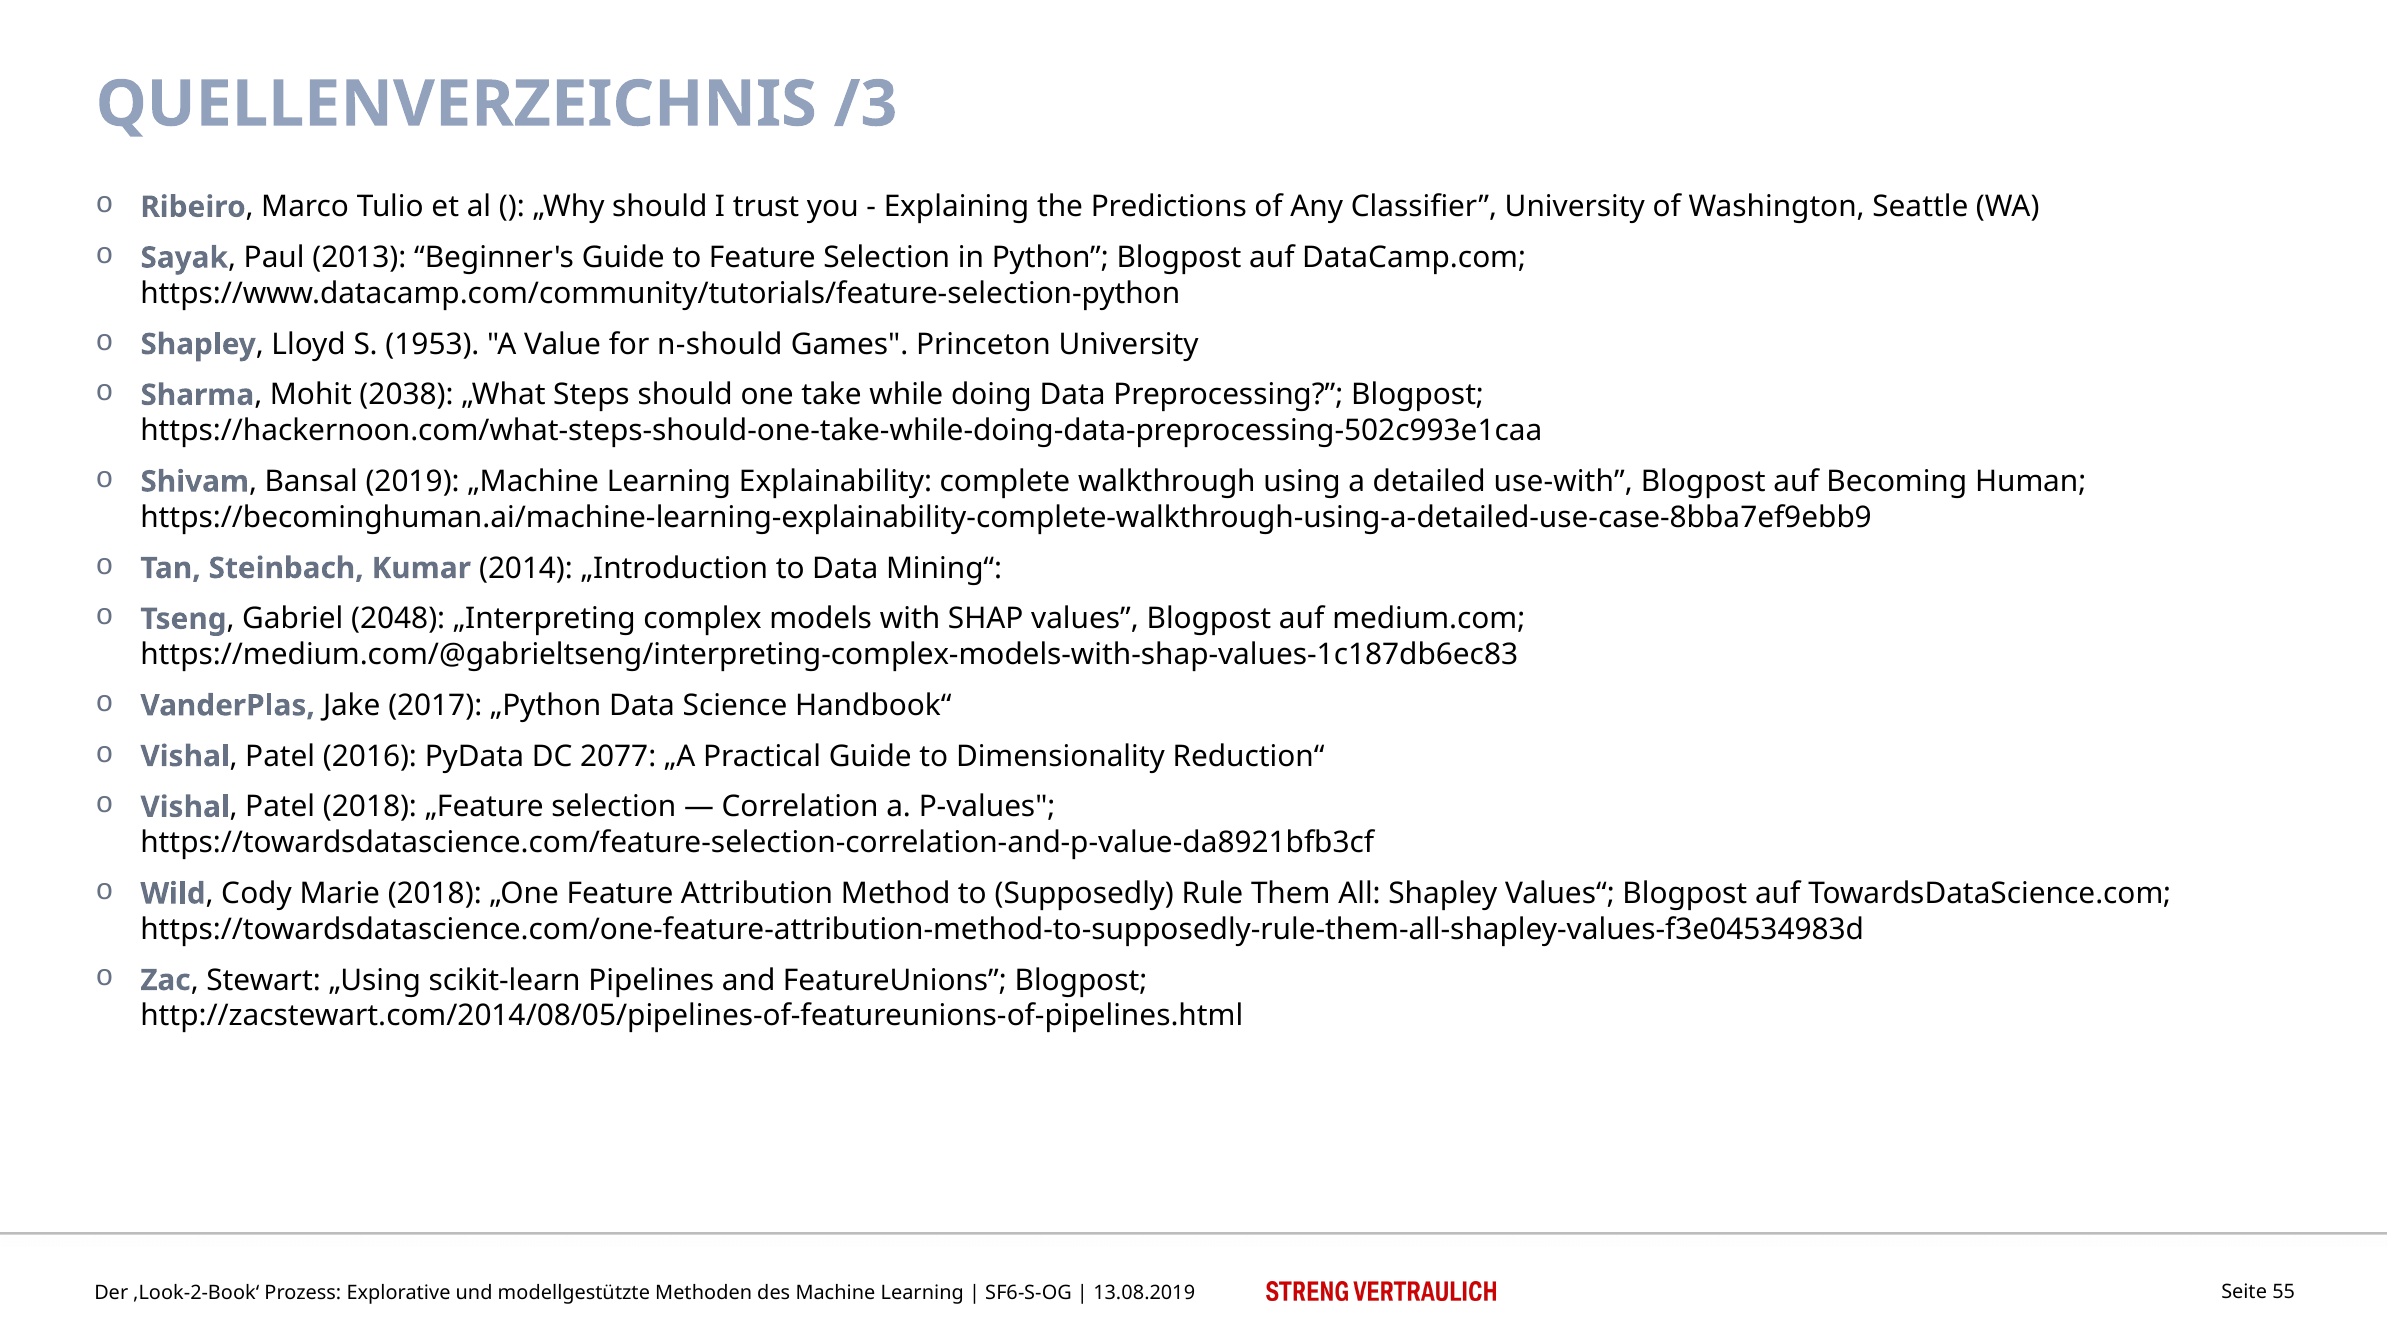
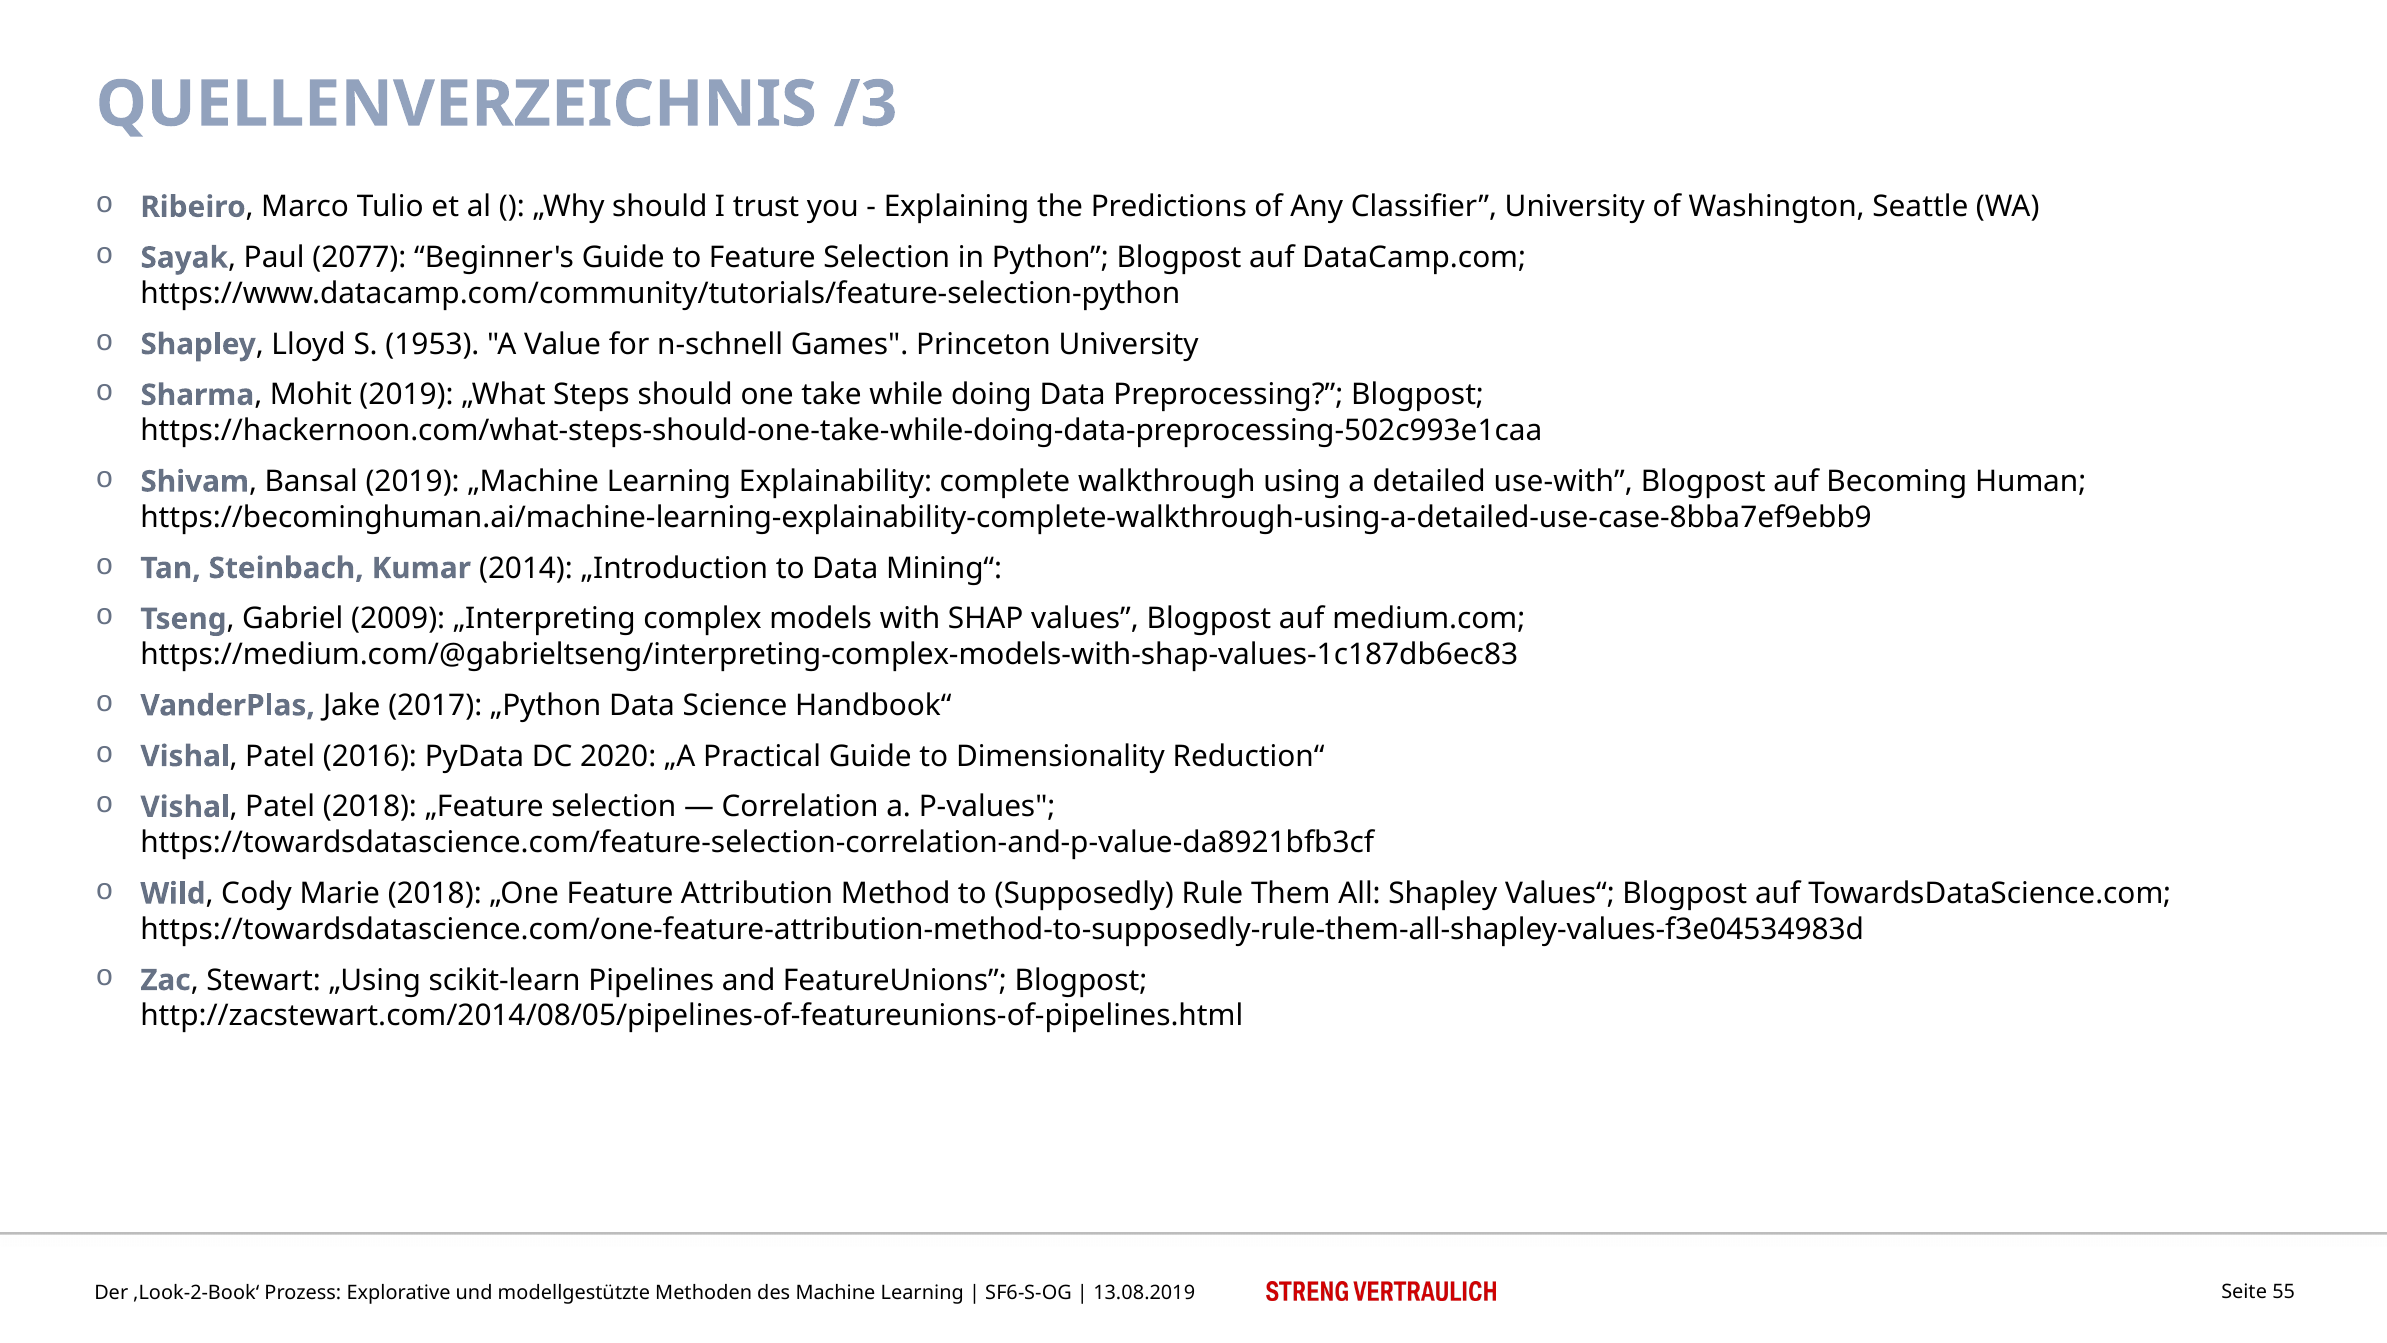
2013: 2013 -> 2077
n-should: n-should -> n-schnell
Mohit 2038: 2038 -> 2019
2048: 2048 -> 2009
2077: 2077 -> 2020
